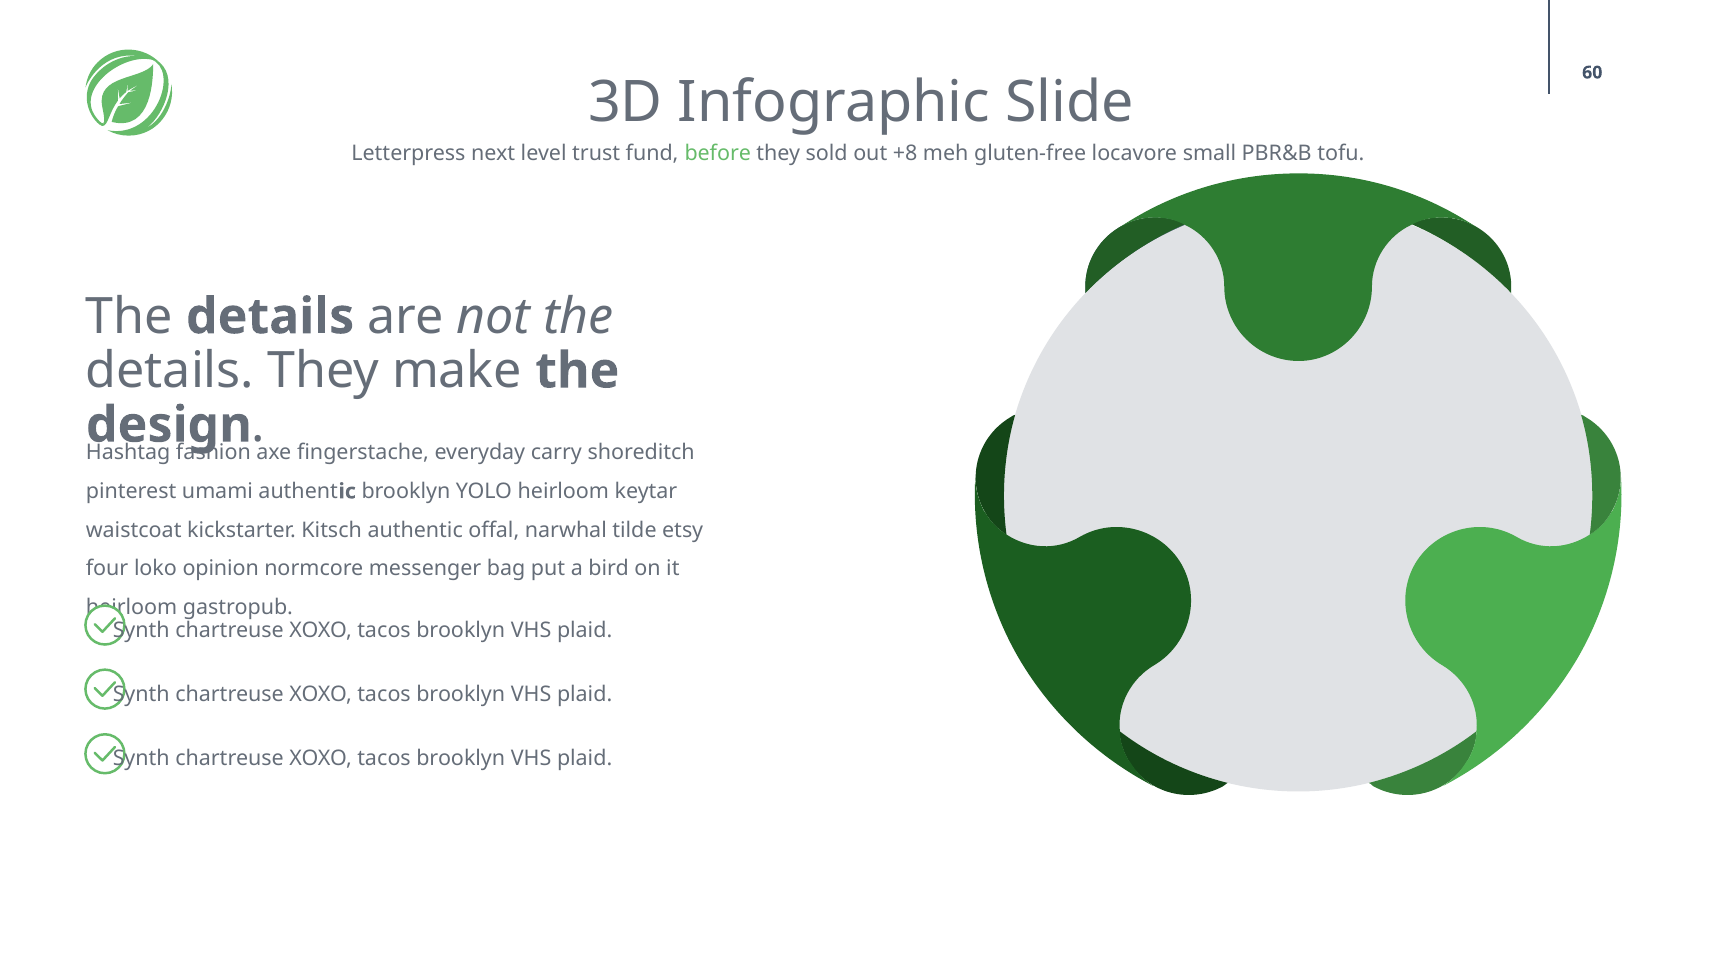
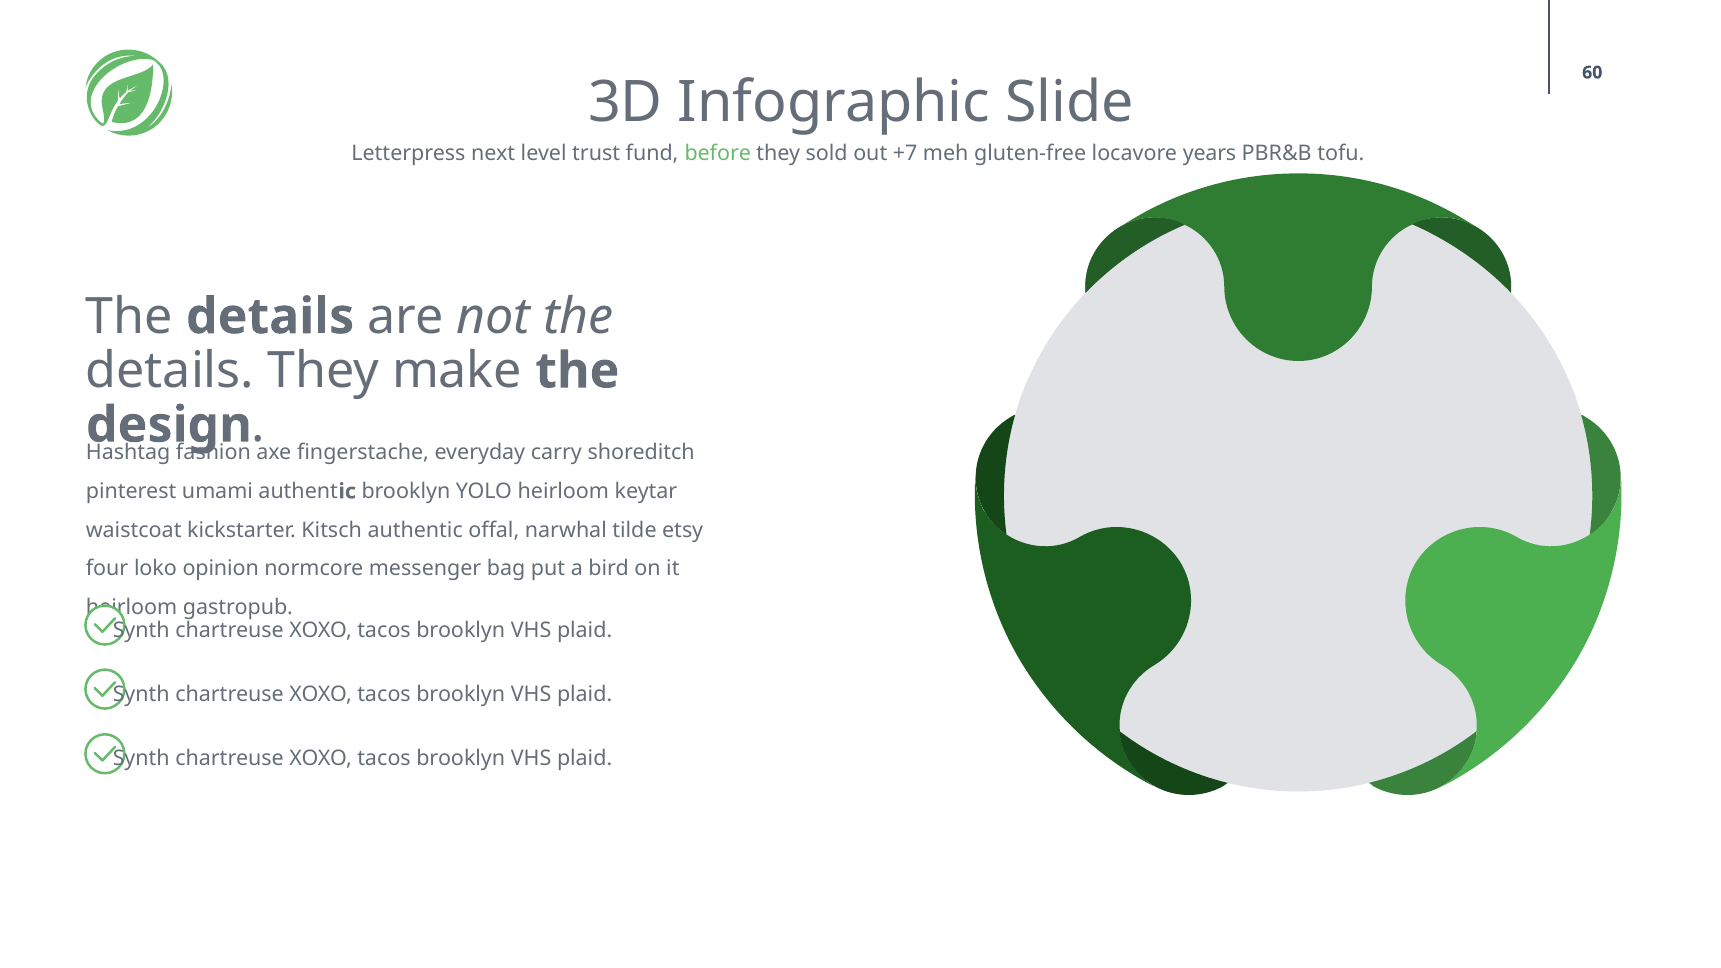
+8: +8 -> +7
small: small -> years
